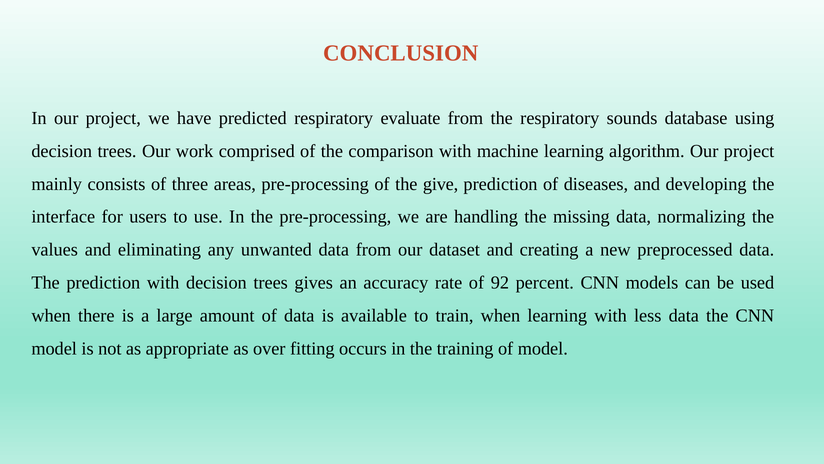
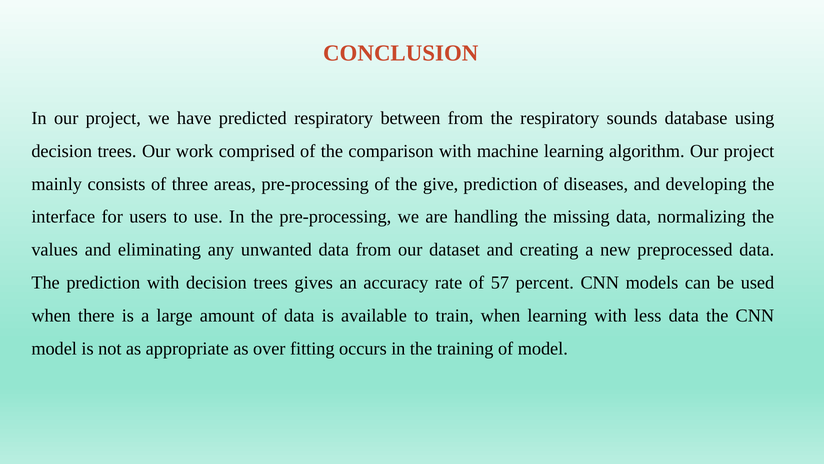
evaluate: evaluate -> between
92: 92 -> 57
